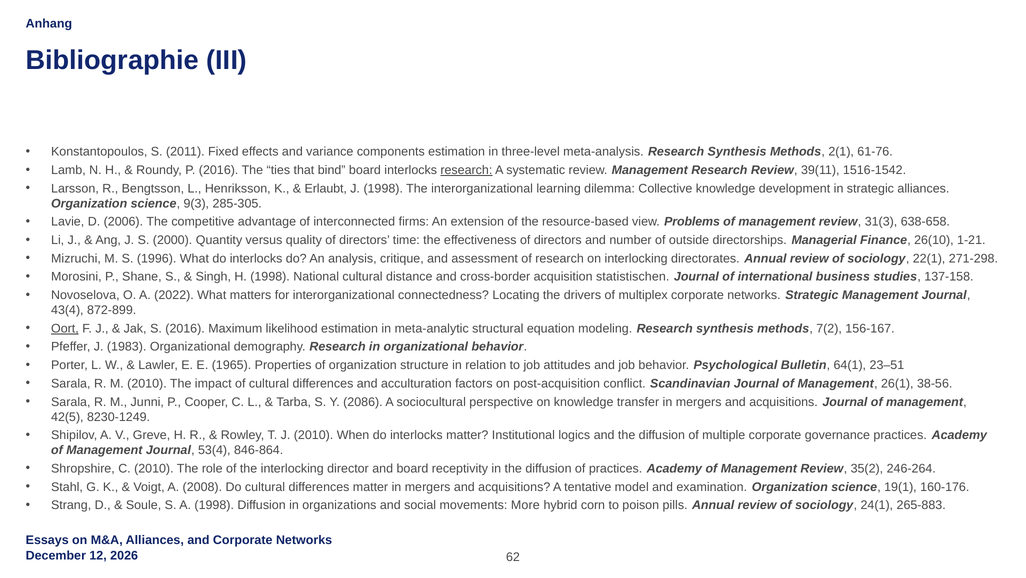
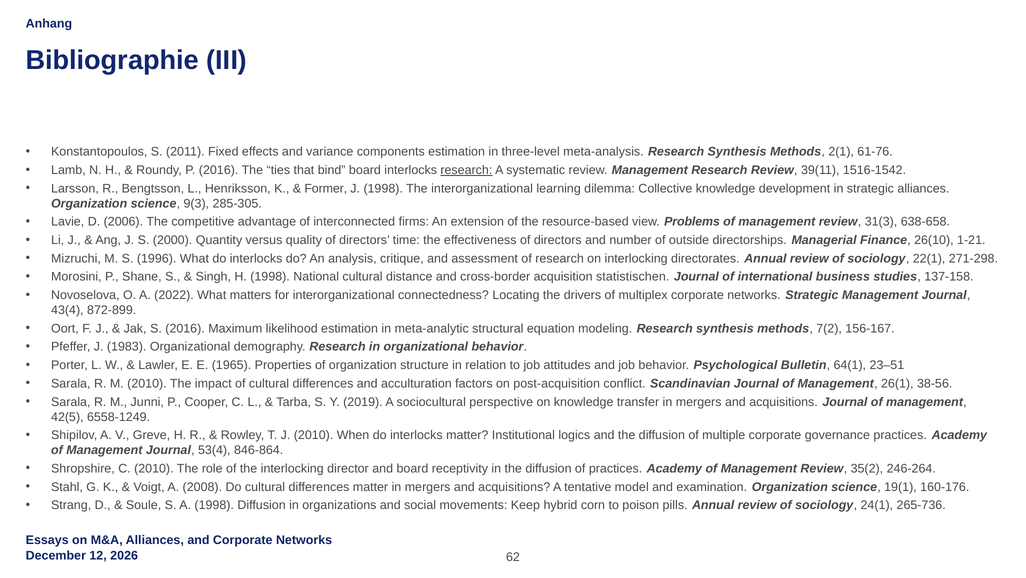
Erlaubt: Erlaubt -> Former
Oort underline: present -> none
2086: 2086 -> 2019
8230-1249: 8230-1249 -> 6558-1249
More: More -> Keep
265-883: 265-883 -> 265-736
